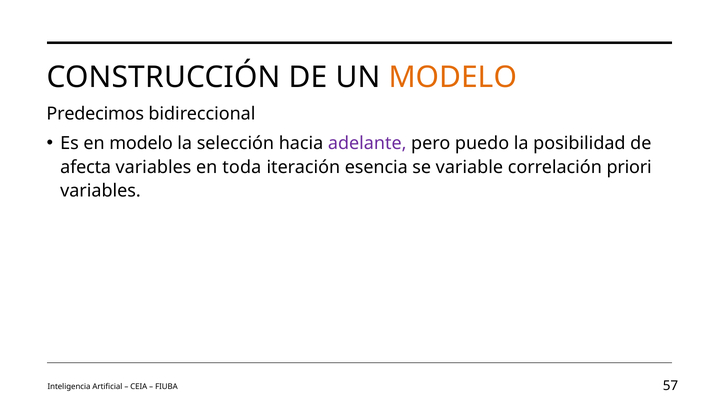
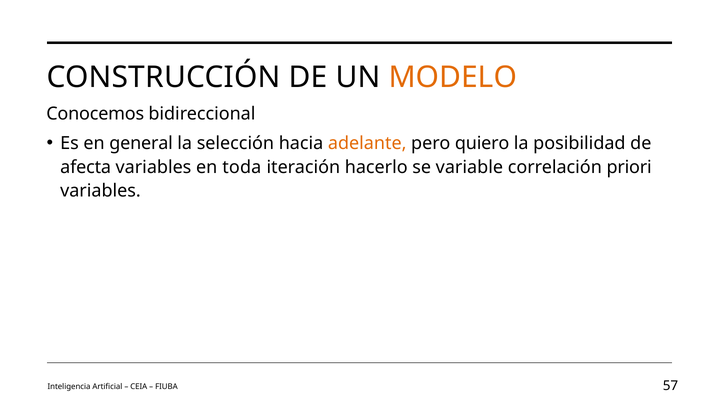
Predecimos: Predecimos -> Conocemos
en modelo: modelo -> general
adelante colour: purple -> orange
puedo: puedo -> quiero
esencia: esencia -> hacerlo
